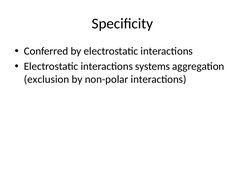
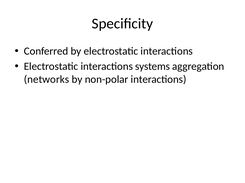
exclusion: exclusion -> networks
